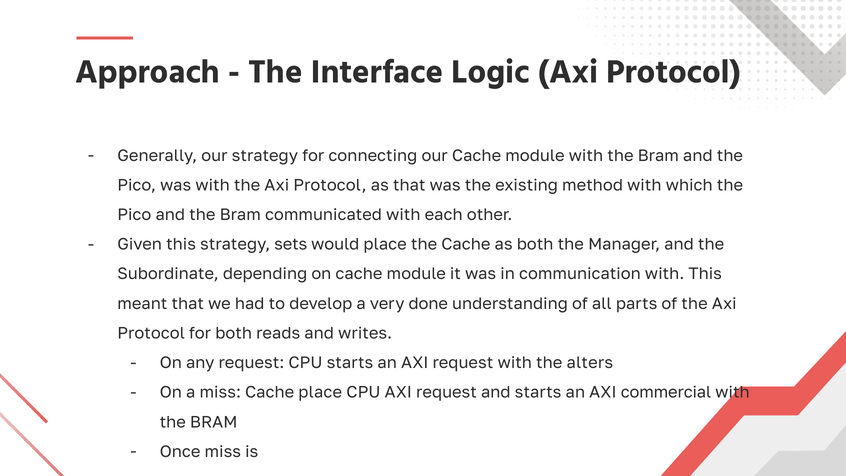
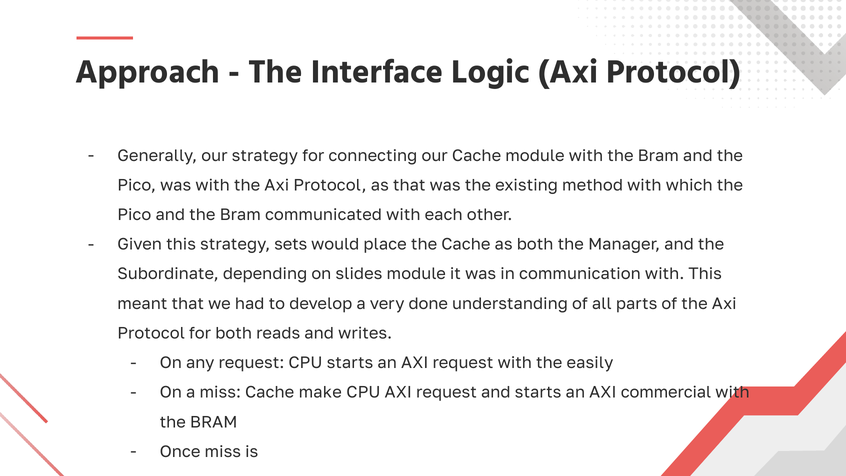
on cache: cache -> slides
alters: alters -> easily
Cache place: place -> make
